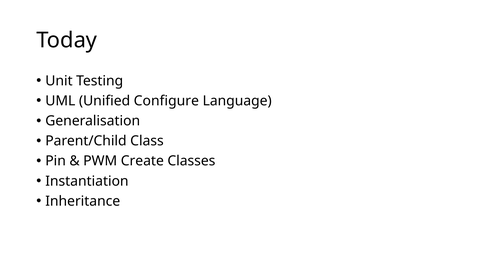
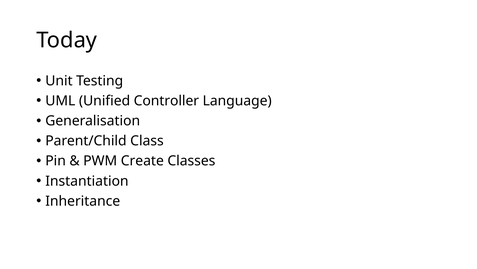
Configure: Configure -> Controller
